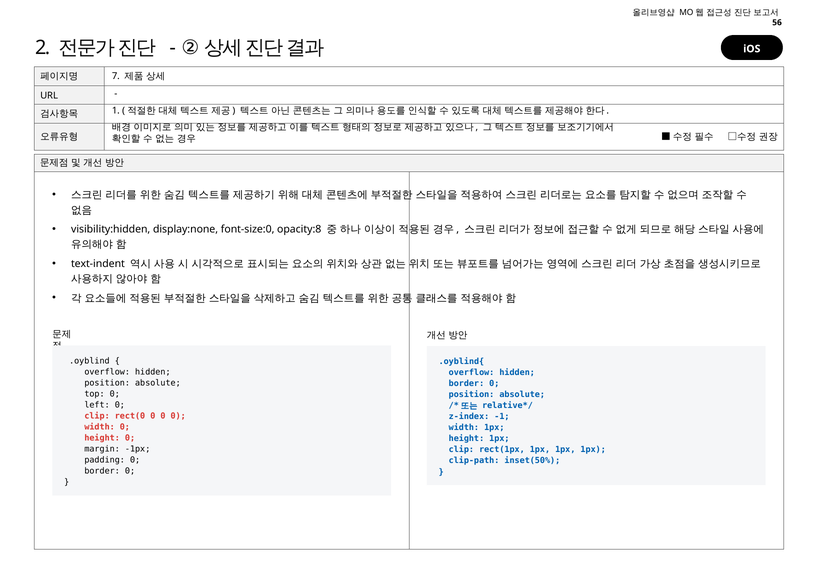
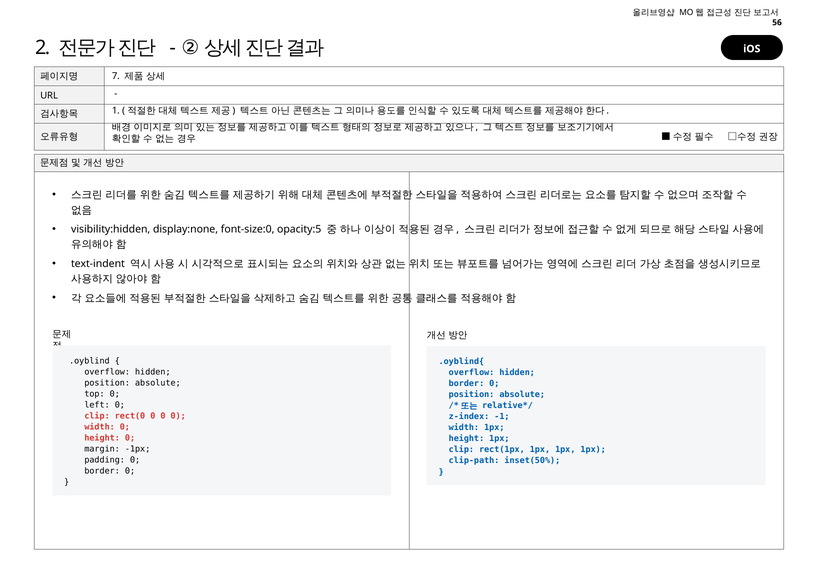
opacity:8: opacity:8 -> opacity:5
